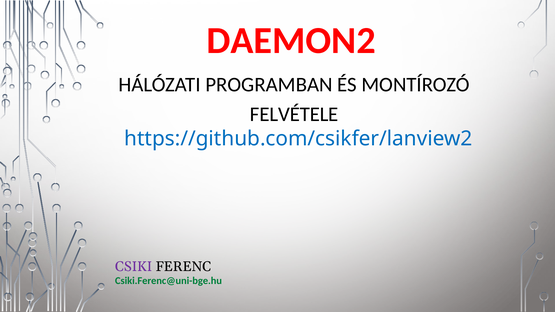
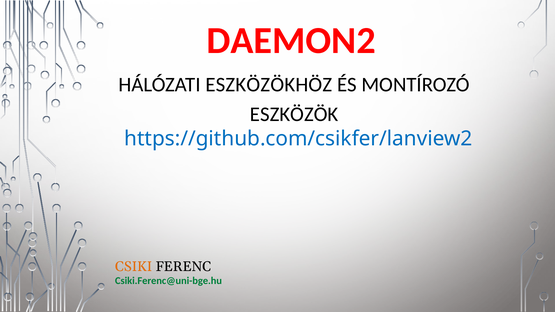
PROGRAMBAN: PROGRAMBAN -> ESZKÖZÖKHÖZ
FELVÉTELE: FELVÉTELE -> ESZKÖZÖK
CSIKI colour: purple -> orange
